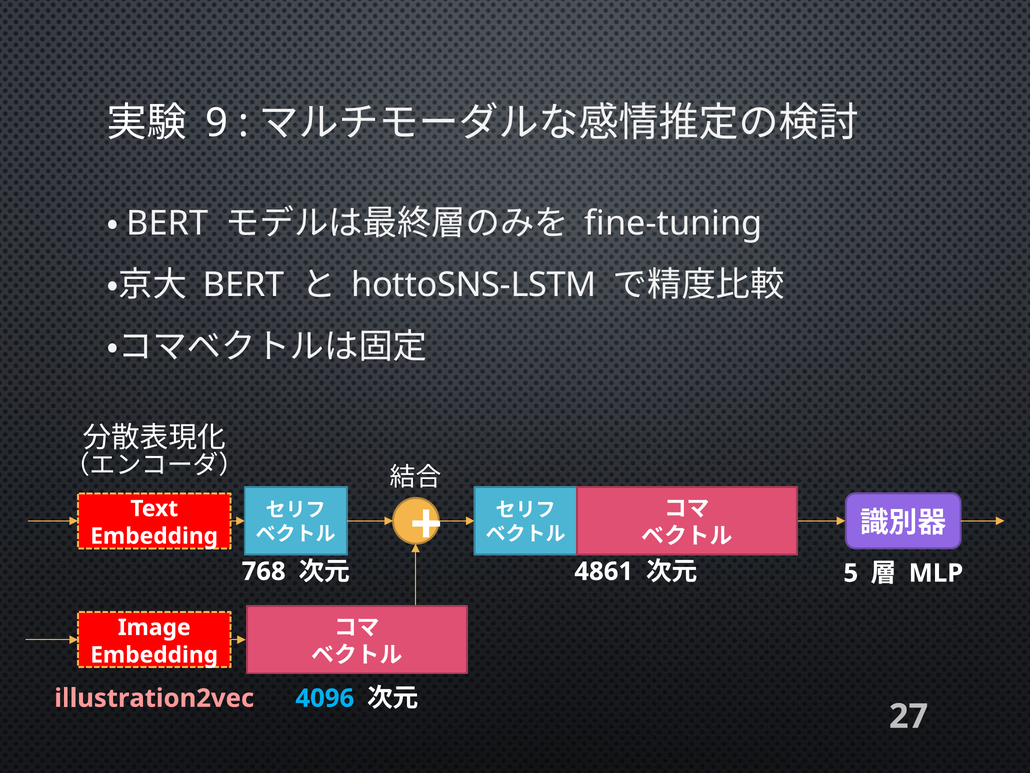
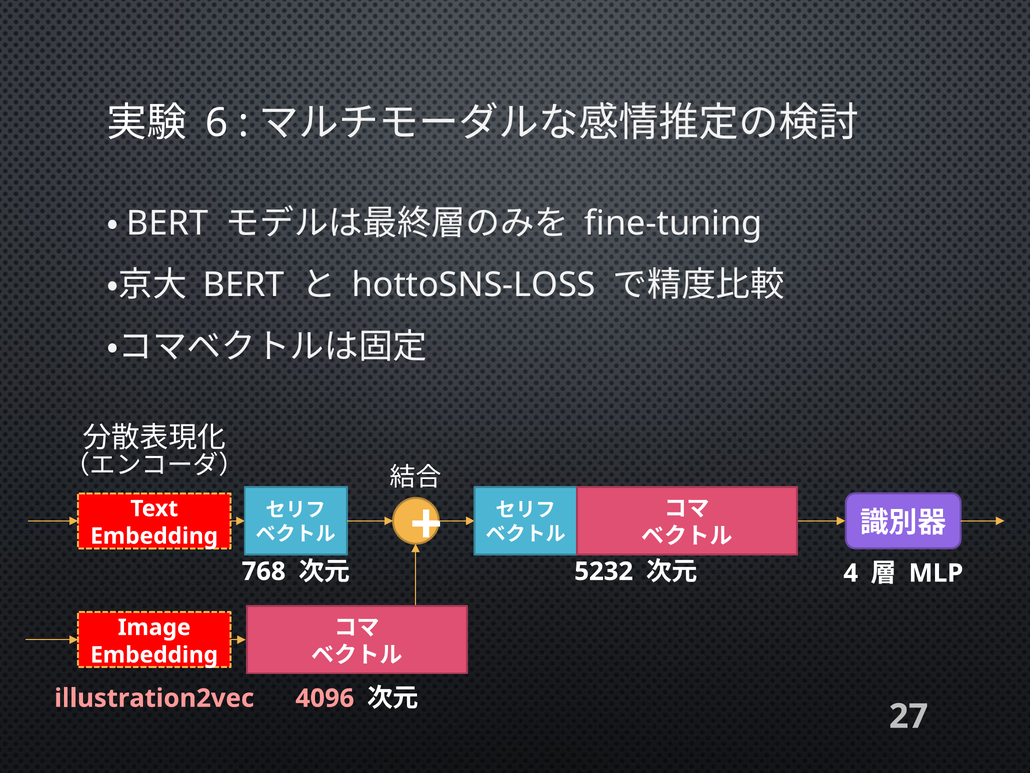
9: 9 -> 6
hottoSNS-LSTM: hottoSNS-LSTM -> hottoSNS-LOSS
4861: 4861 -> 5232
5: 5 -> 4
4096 colour: light blue -> pink
